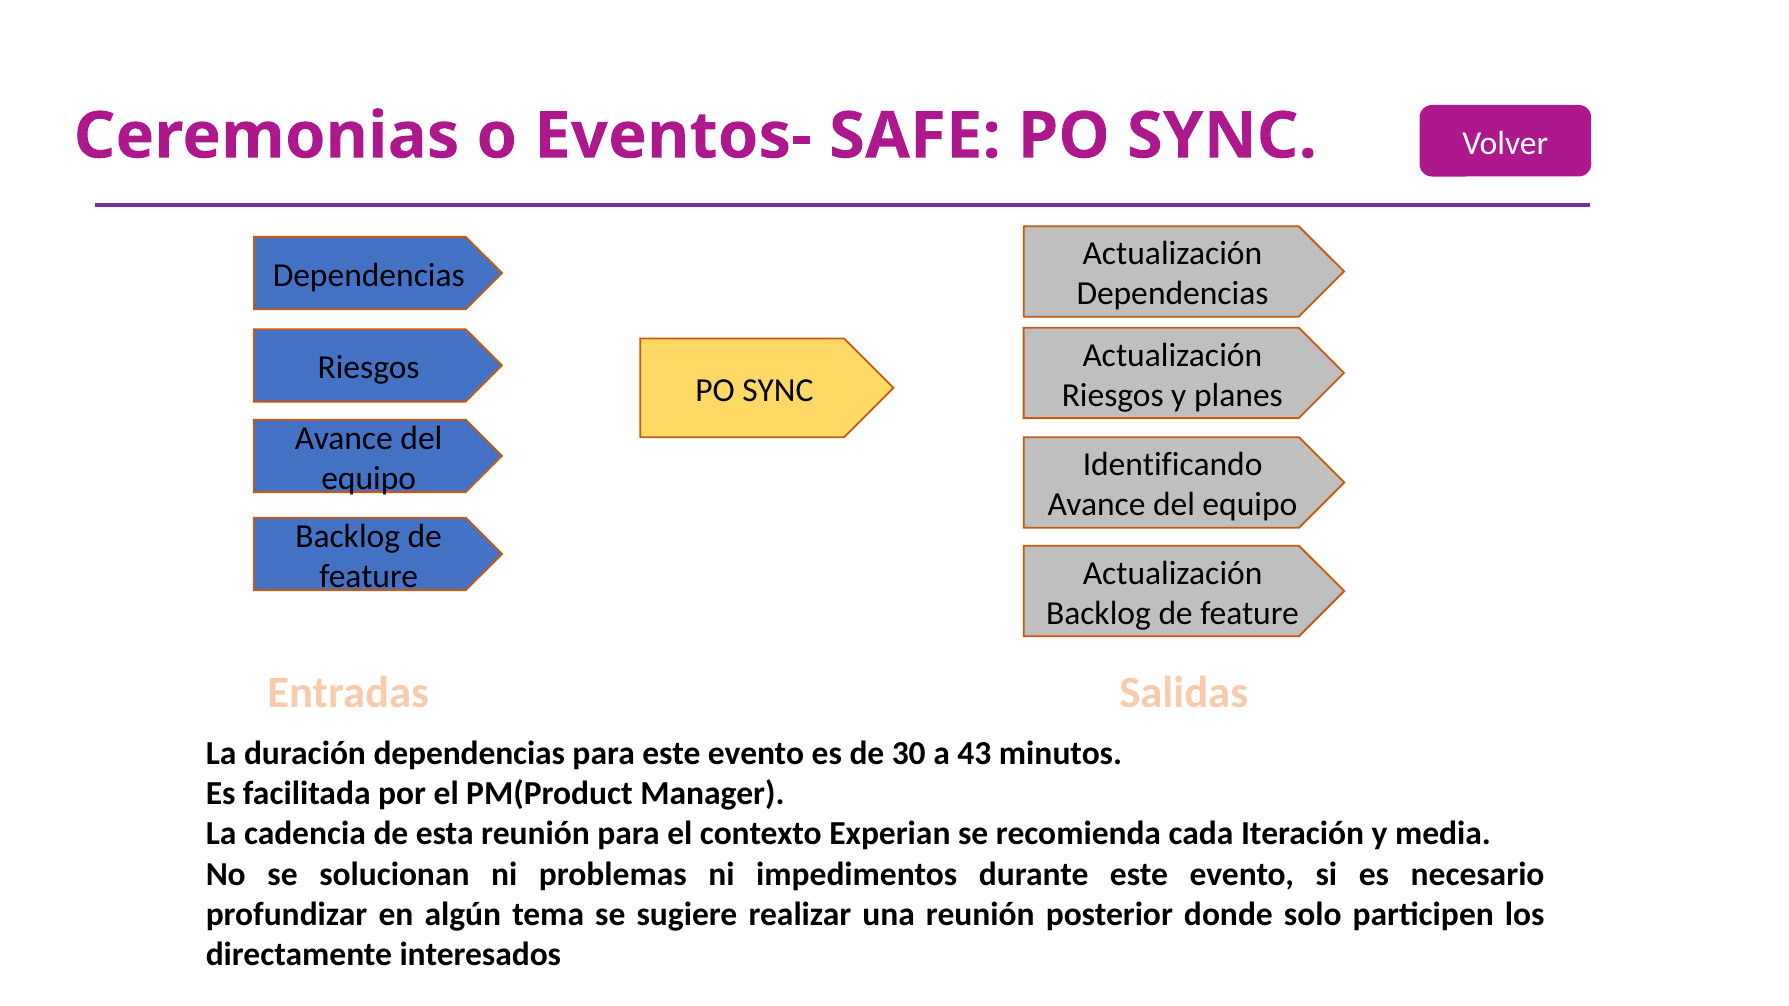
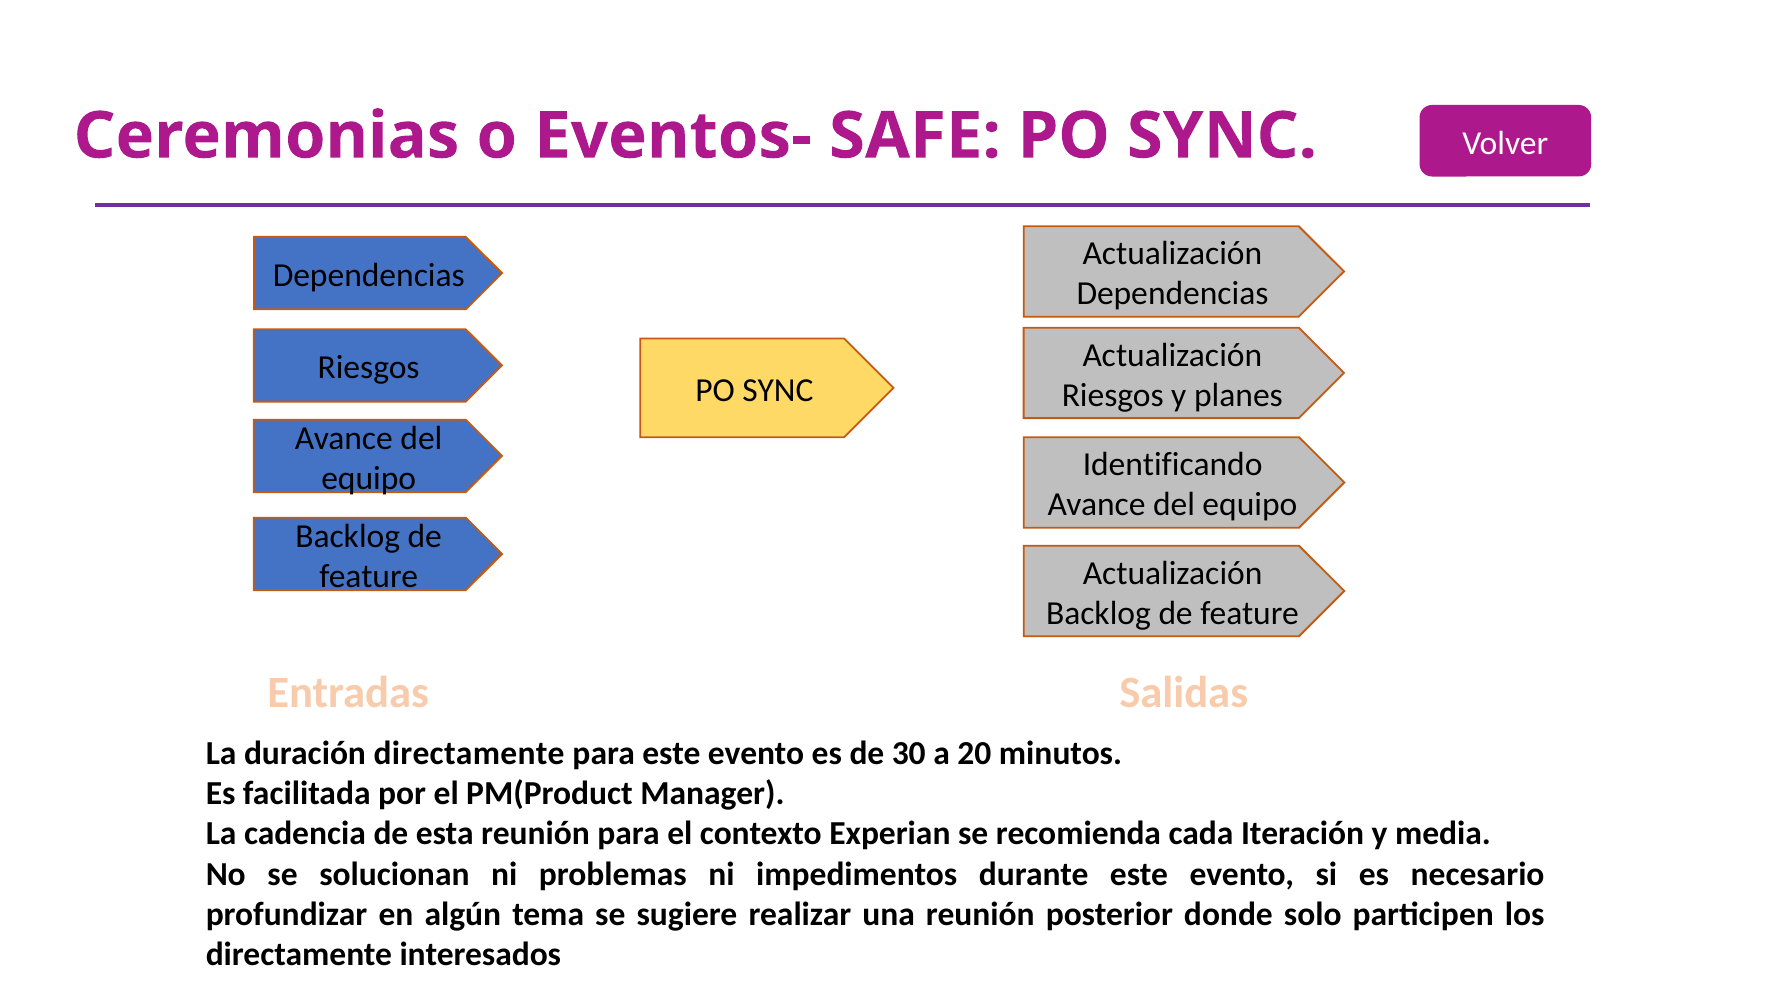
duración dependencias: dependencias -> directamente
43: 43 -> 20
